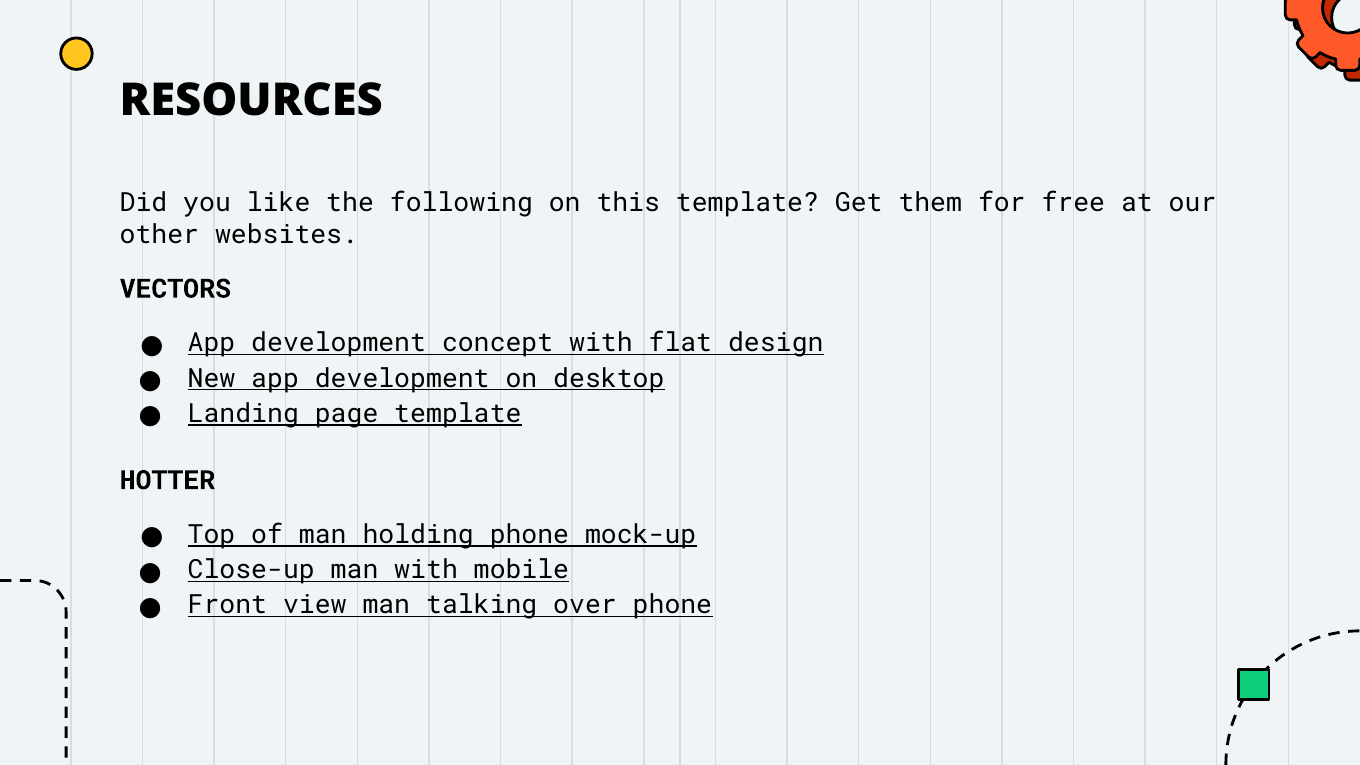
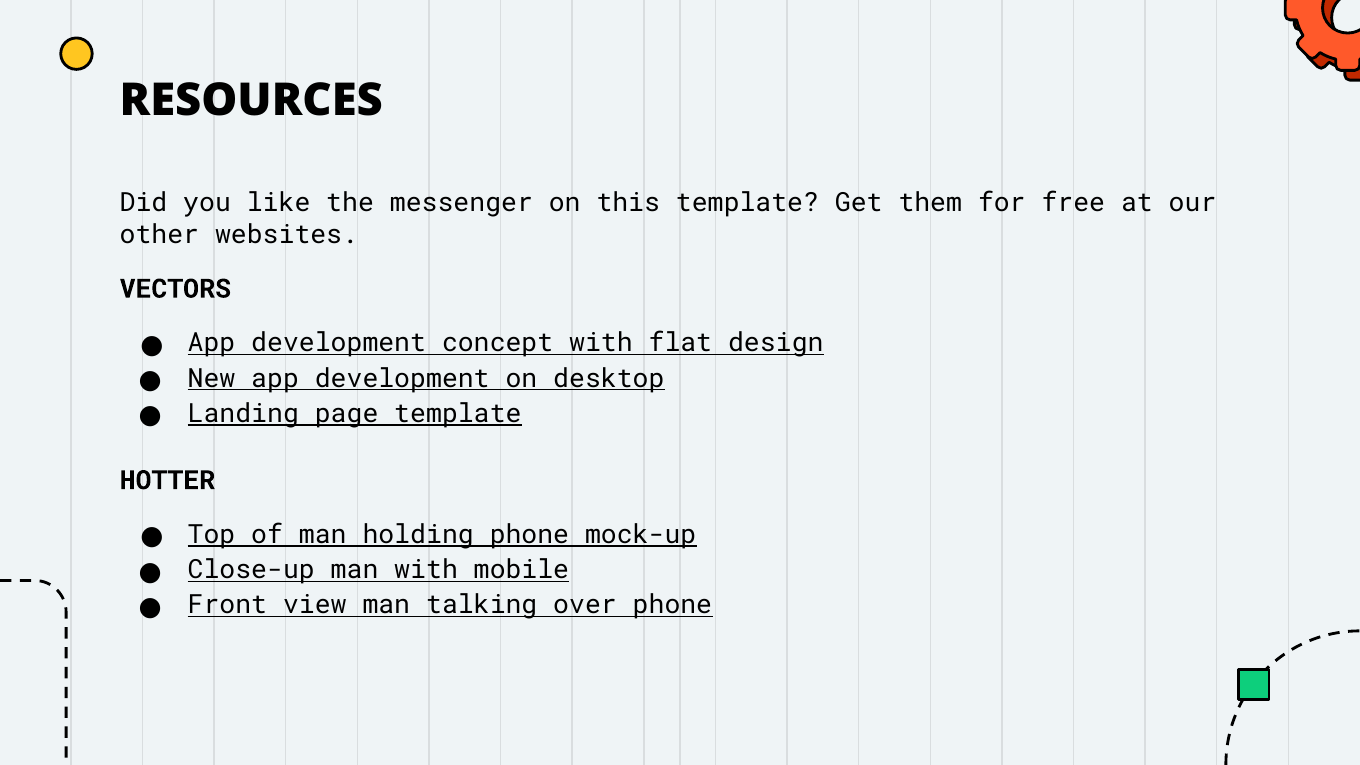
following: following -> messenger
